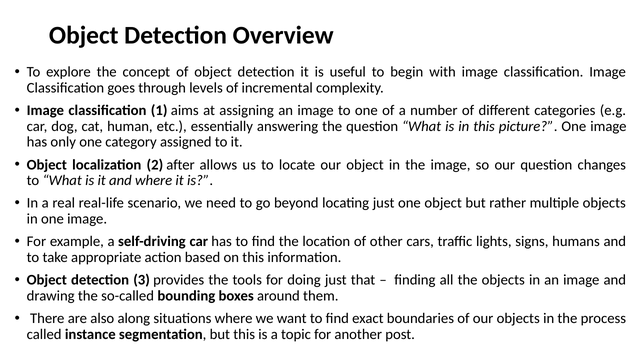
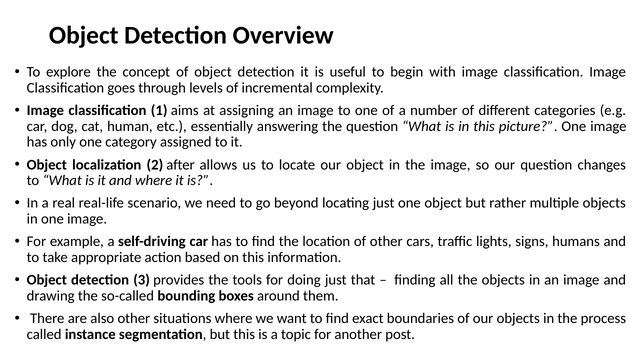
also along: along -> other
